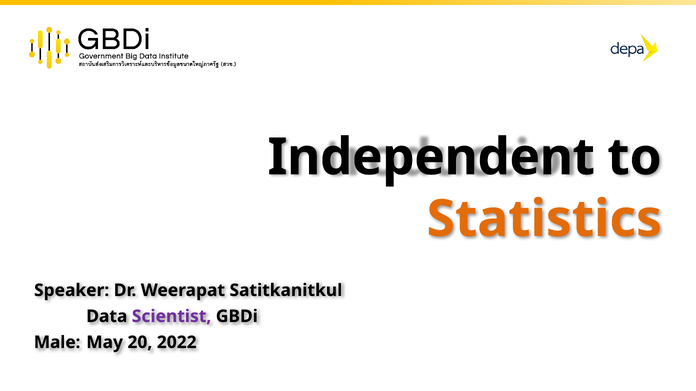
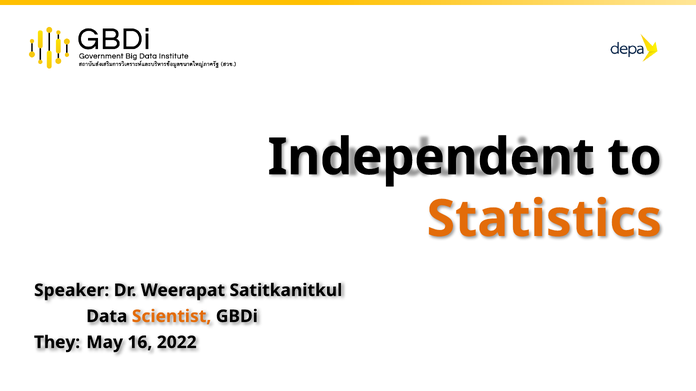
Scientist colour: purple -> orange
Male: Male -> They
20: 20 -> 16
